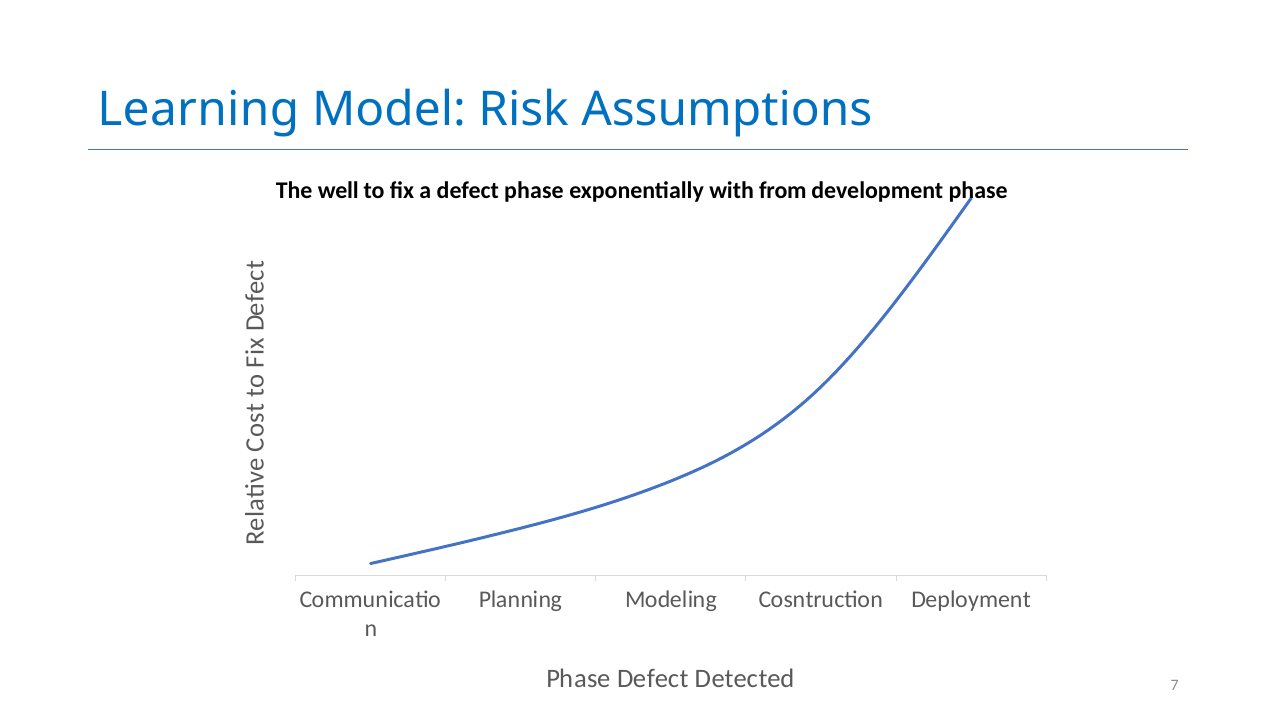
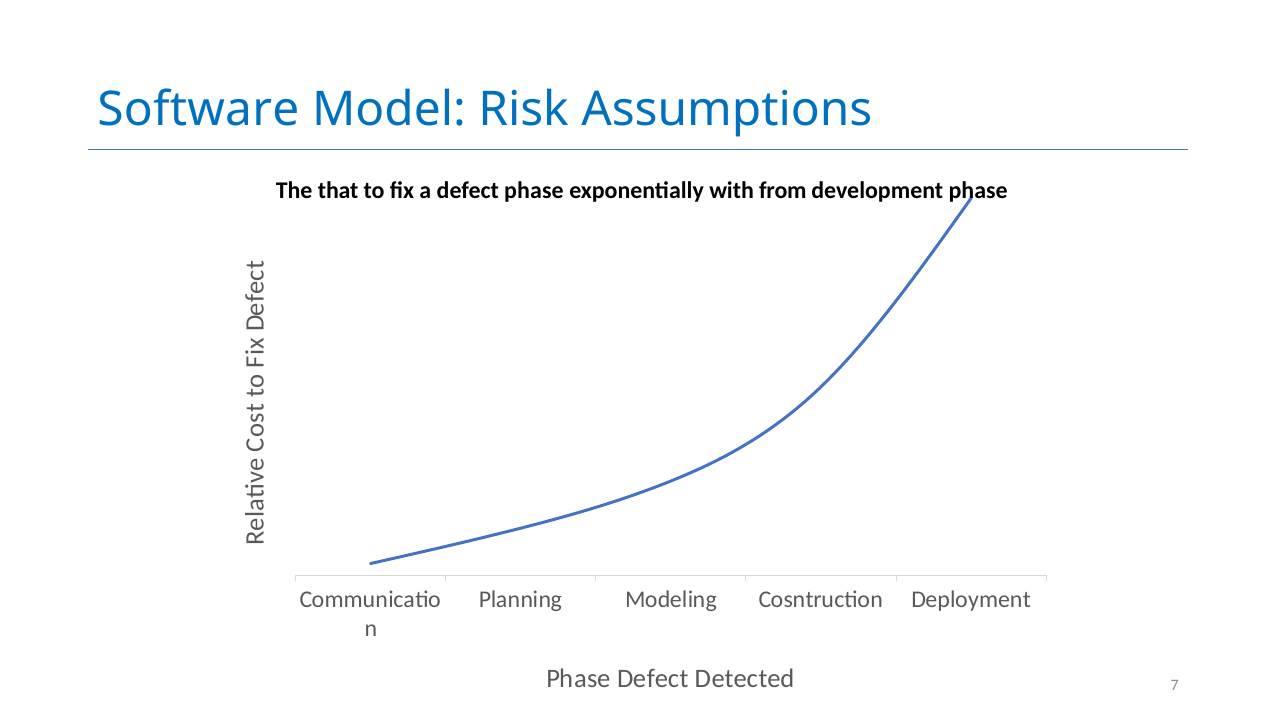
Learning: Learning -> Software
well: well -> that
